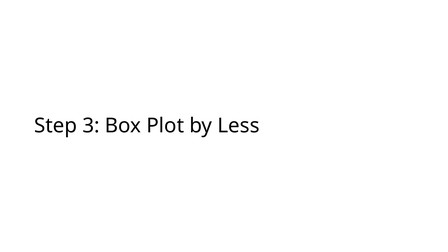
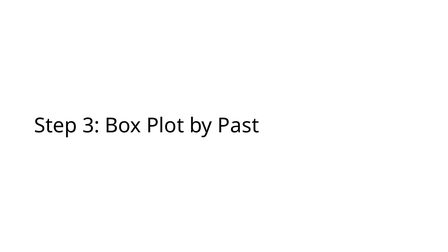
Less: Less -> Past
